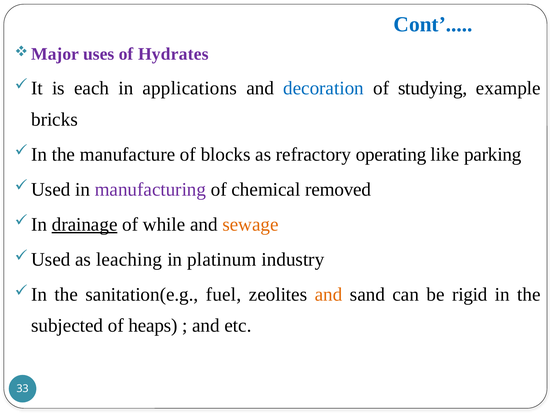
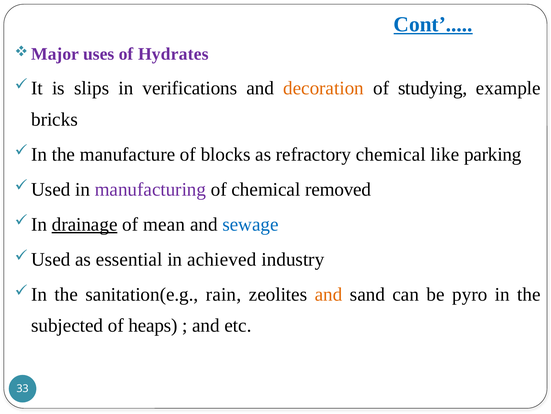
Cont underline: none -> present
each: each -> slips
applications: applications -> verifications
decoration colour: blue -> orange
refractory operating: operating -> chemical
while: while -> mean
sewage colour: orange -> blue
leaching: leaching -> essential
platinum: platinum -> achieved
fuel: fuel -> rain
rigid: rigid -> pyro
